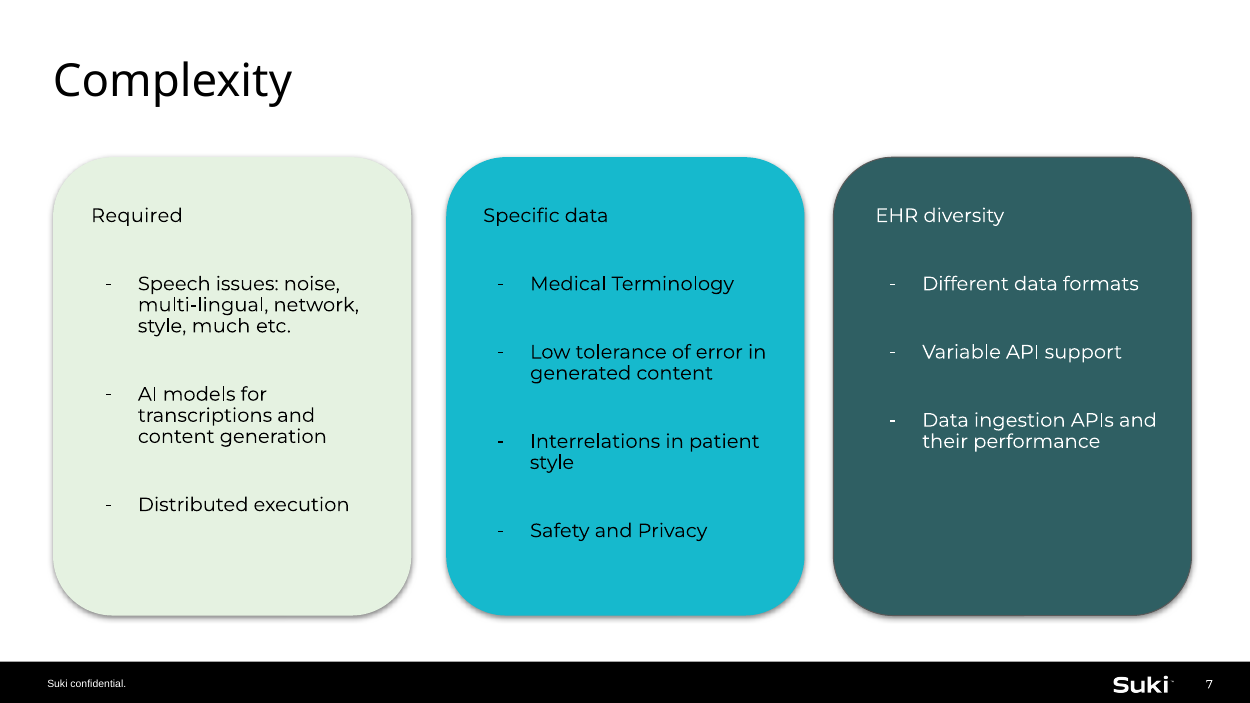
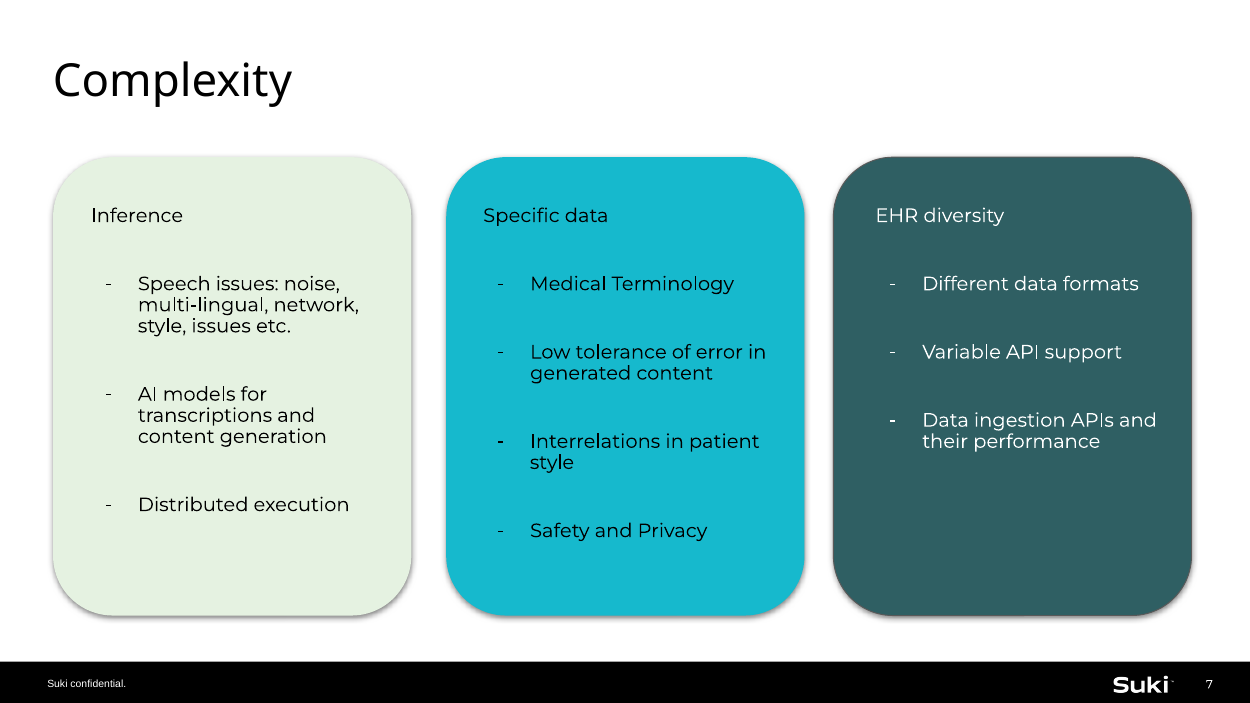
Required: Required -> Inference
style much: much -> issues
